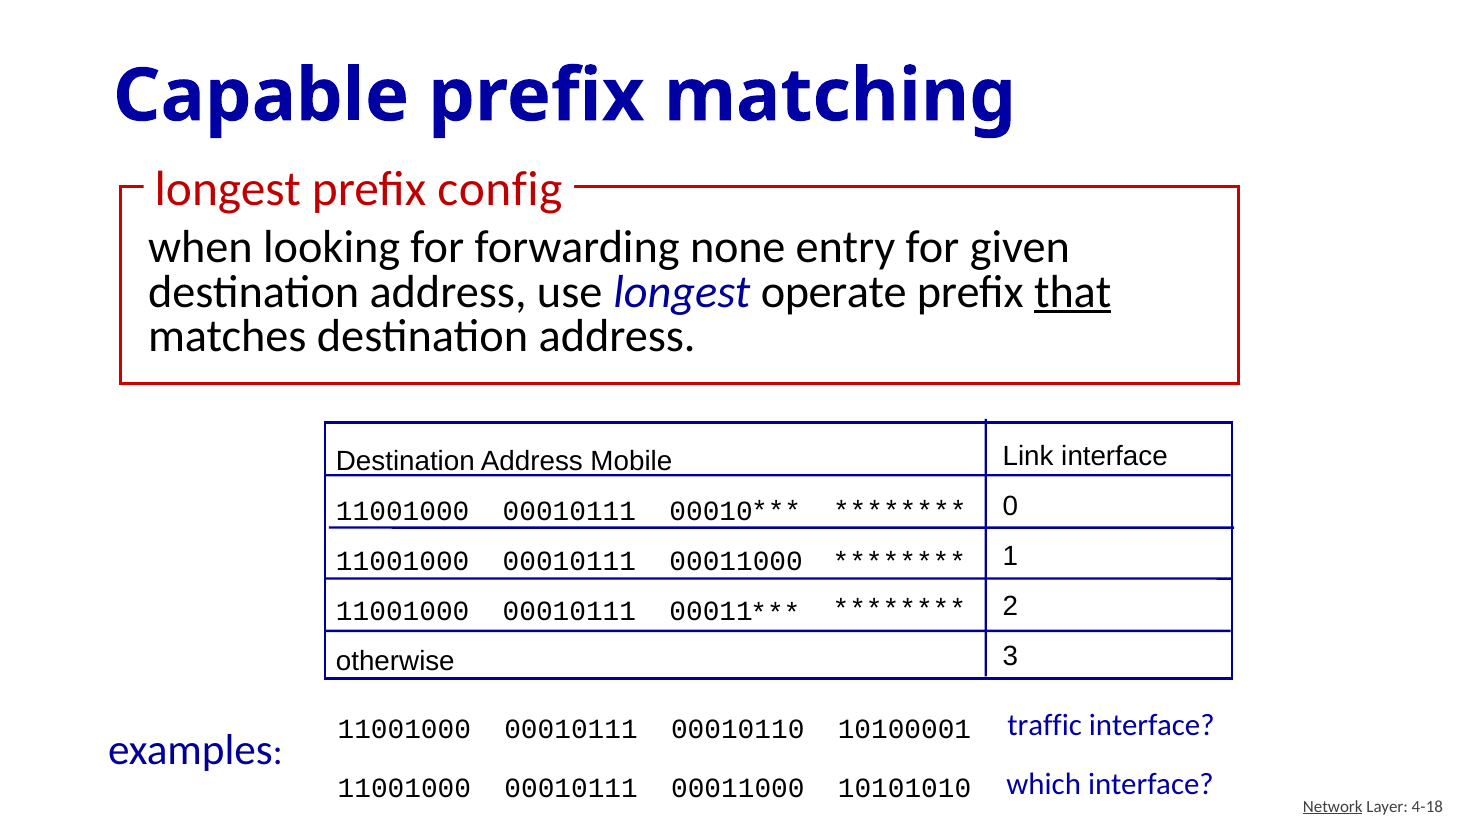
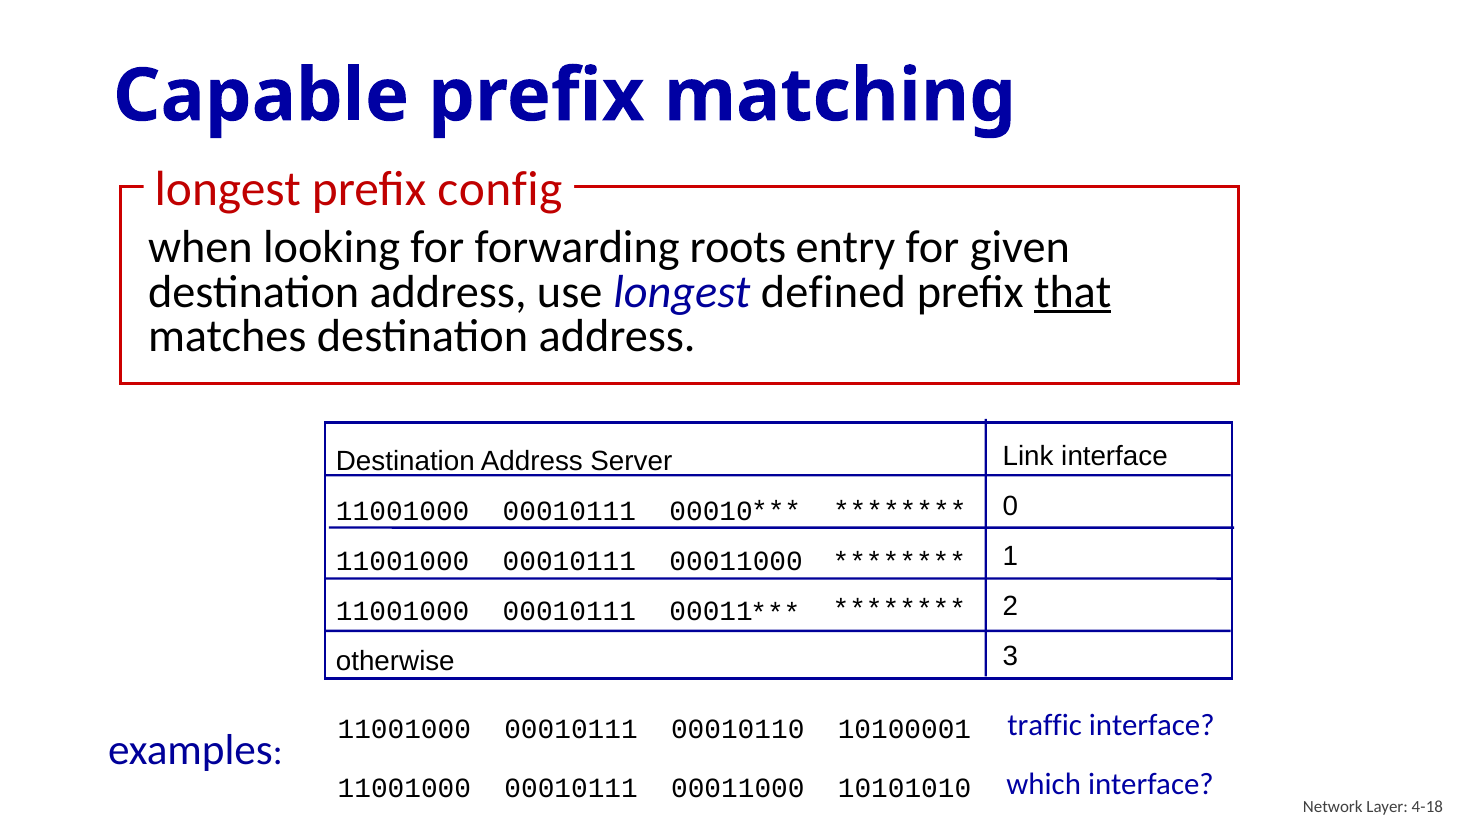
none: none -> roots
operate: operate -> defined
Mobile: Mobile -> Server
Network underline: present -> none
